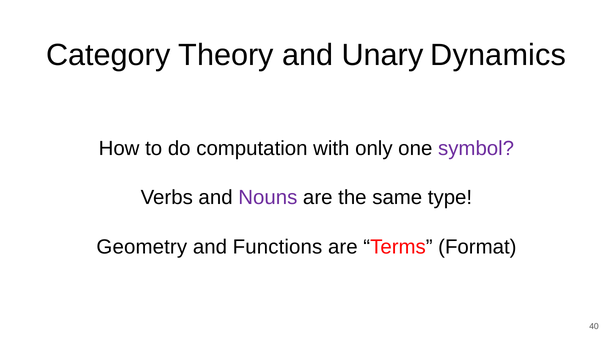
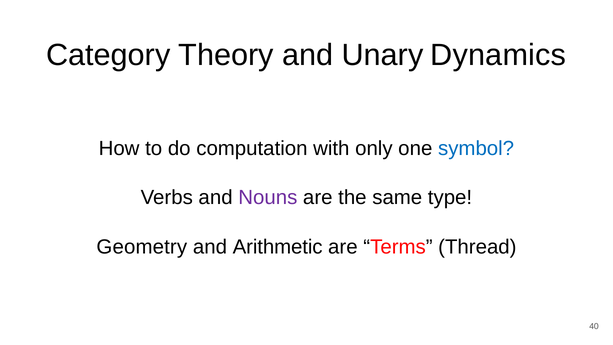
symbol colour: purple -> blue
Functions: Functions -> Arithmetic
Format: Format -> Thread
